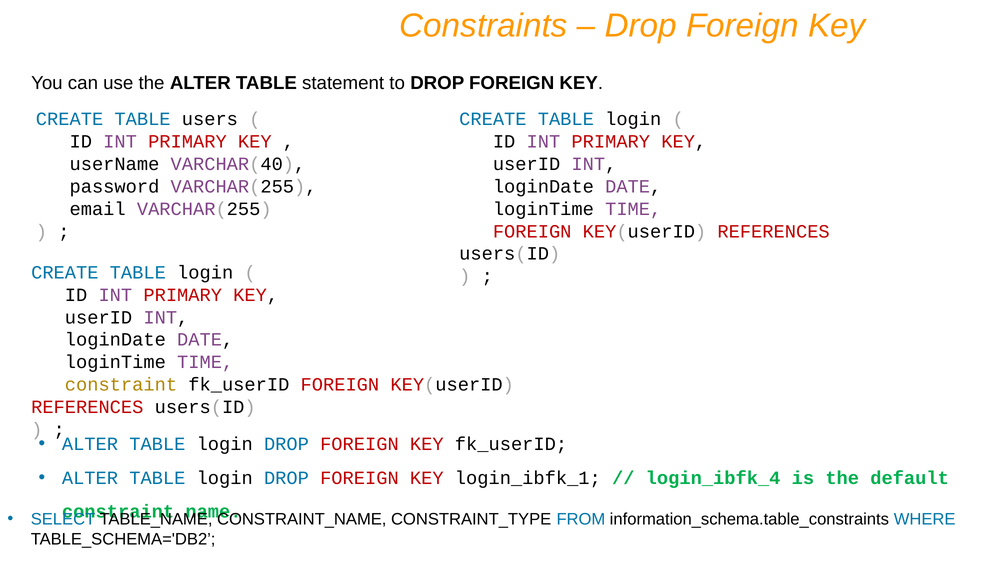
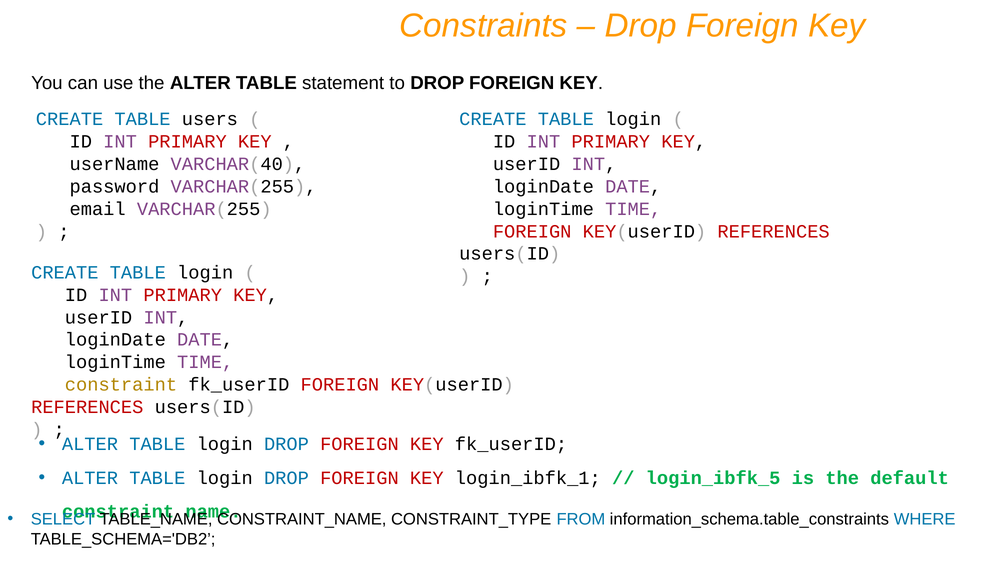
login_ibfk_4: login_ibfk_4 -> login_ibfk_5
